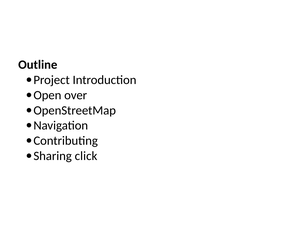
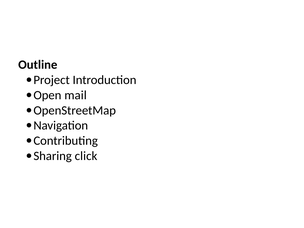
over: over -> mail
